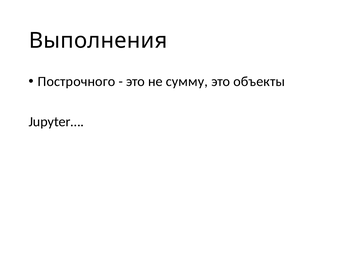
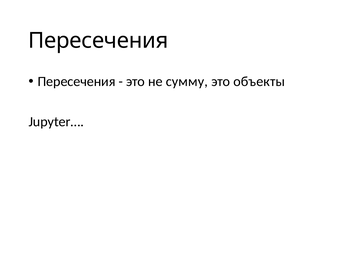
Выполнения at (98, 41): Выполнения -> Пересечения
Построчного at (76, 82): Построчного -> Пересечения
